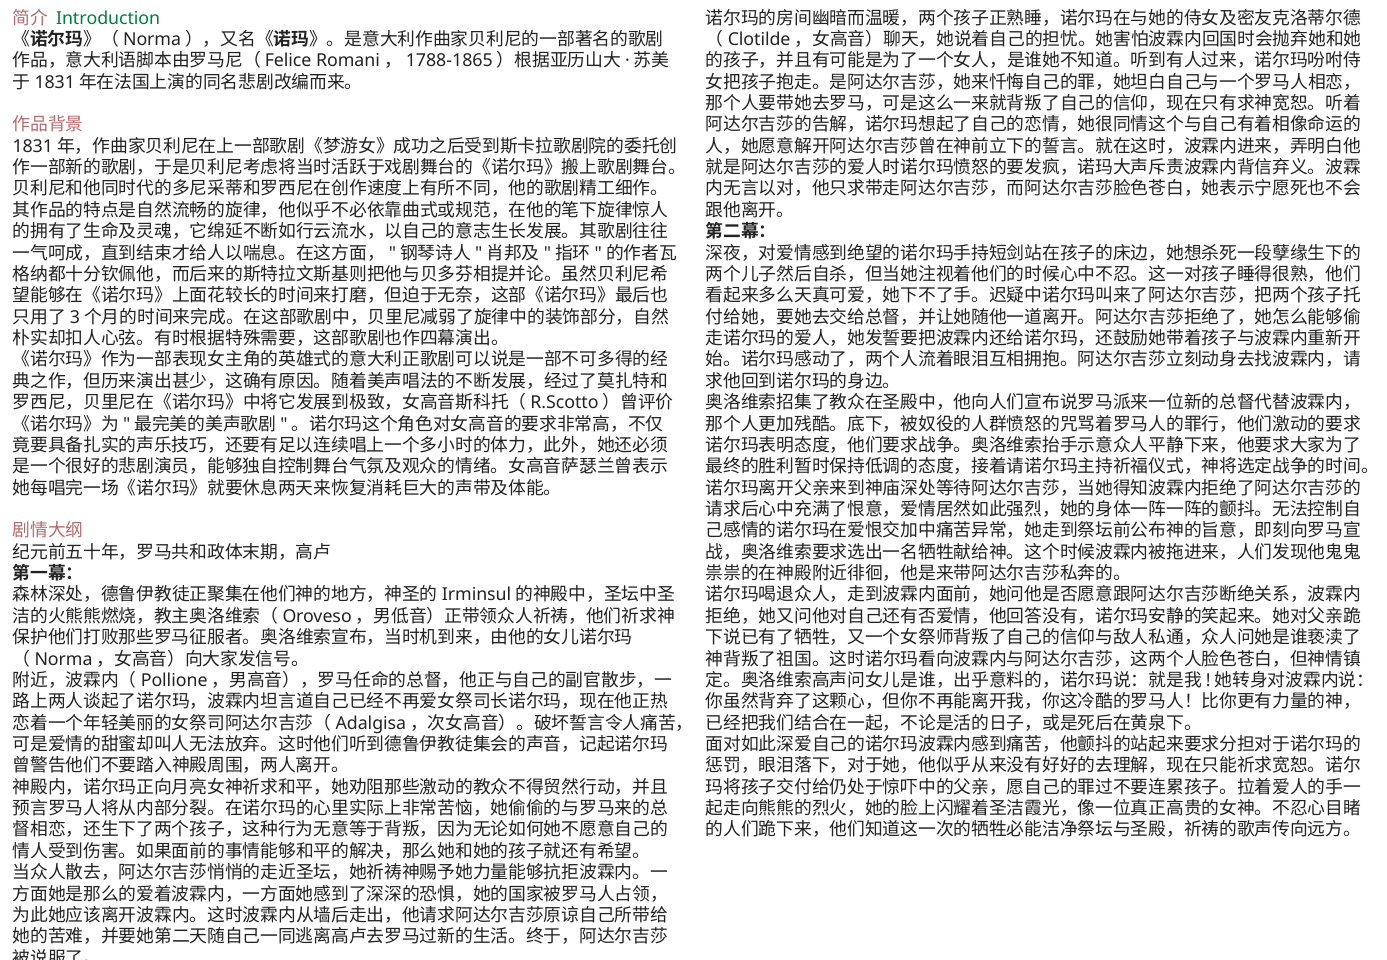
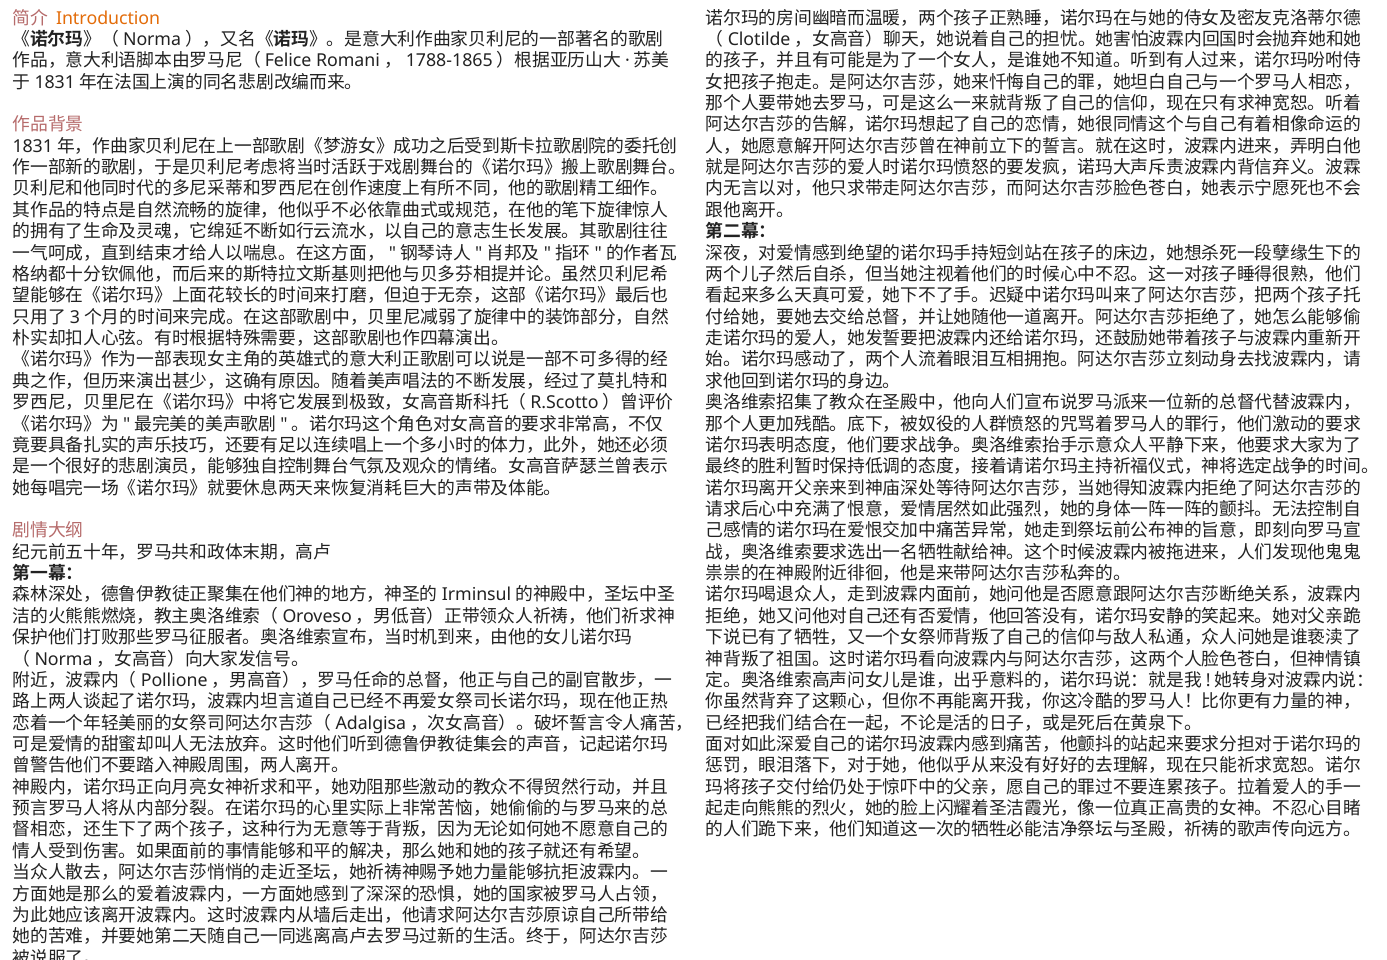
Introduction colour: green -> orange
